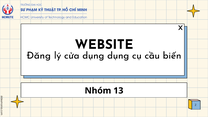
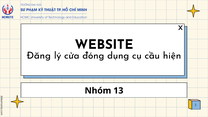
cửa dụng: dụng -> đóng
biến: biến -> hiện
